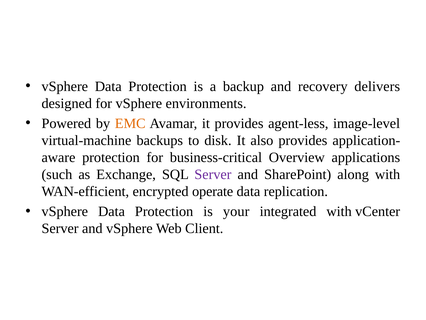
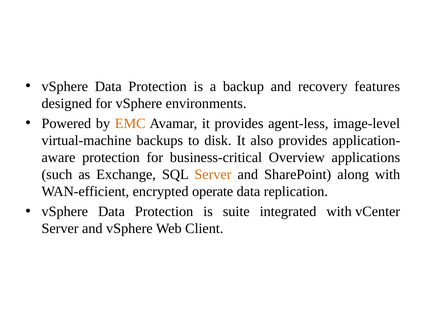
delivers: delivers -> features
Server at (213, 174) colour: purple -> orange
your: your -> suite
